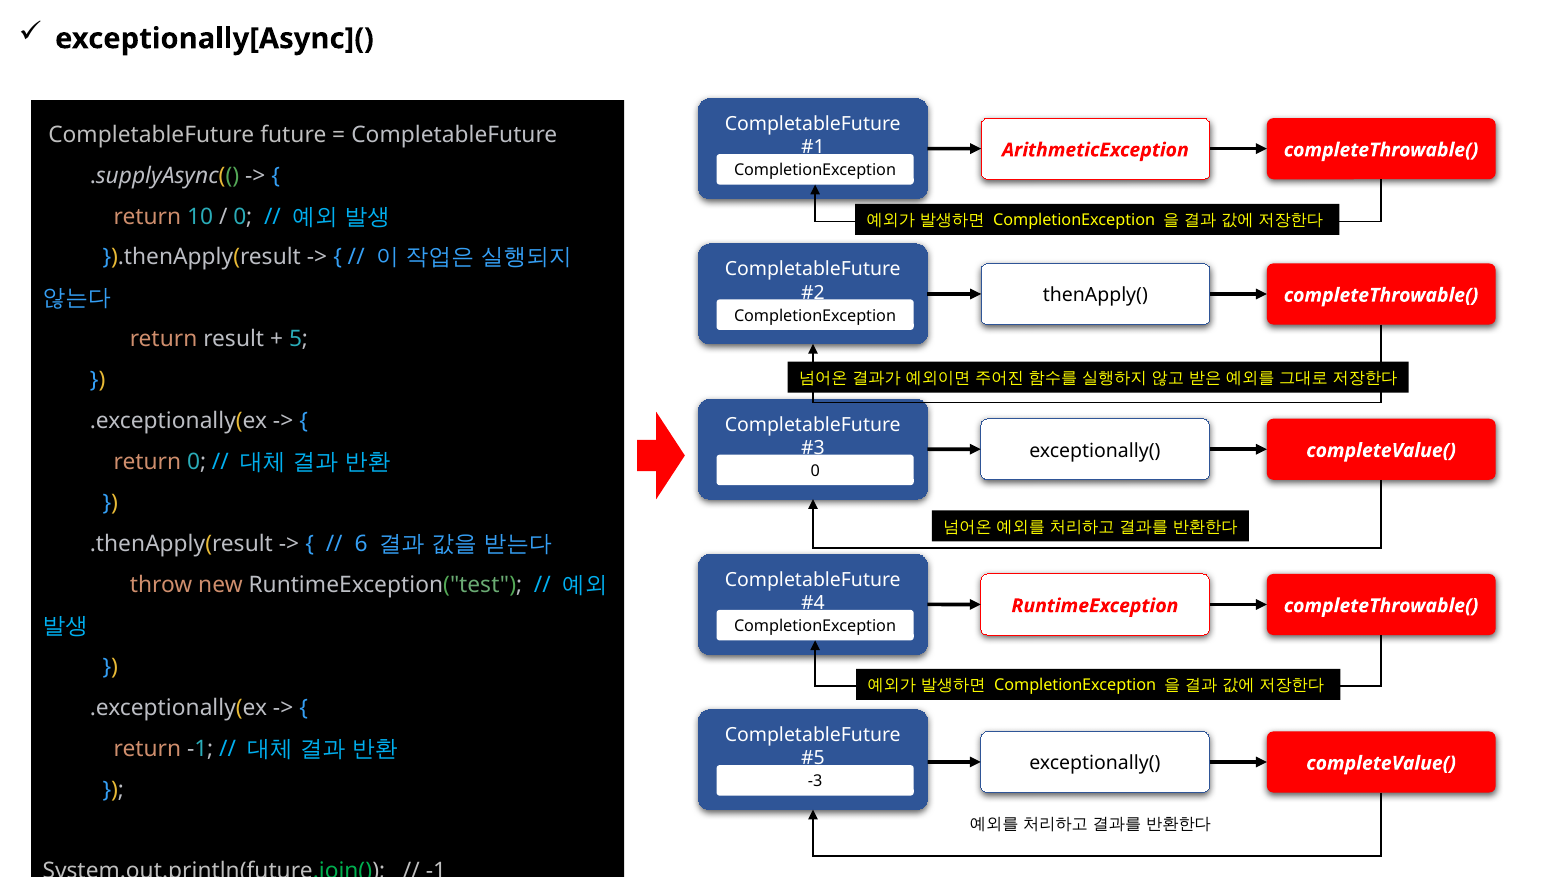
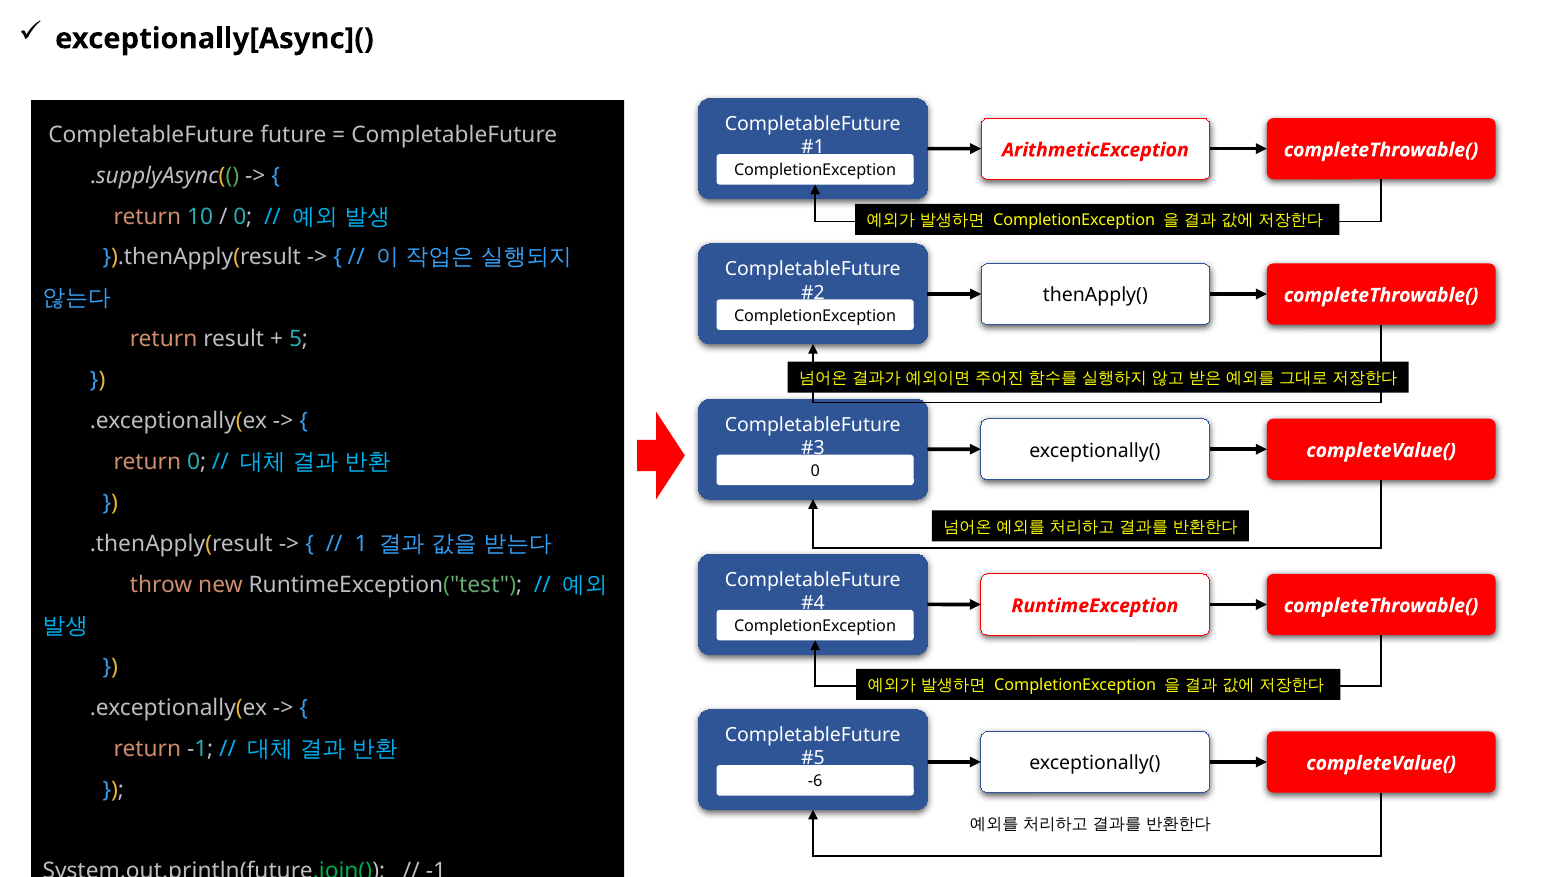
6: 6 -> 1
-3: -3 -> -6
